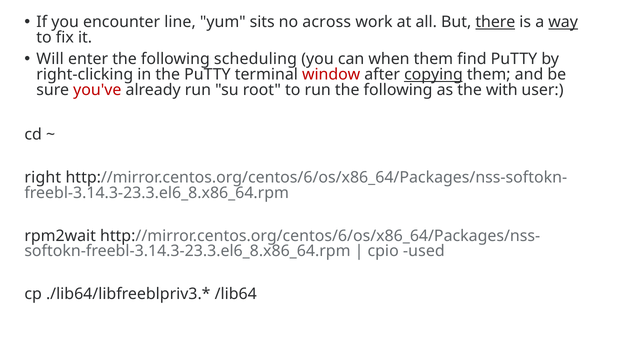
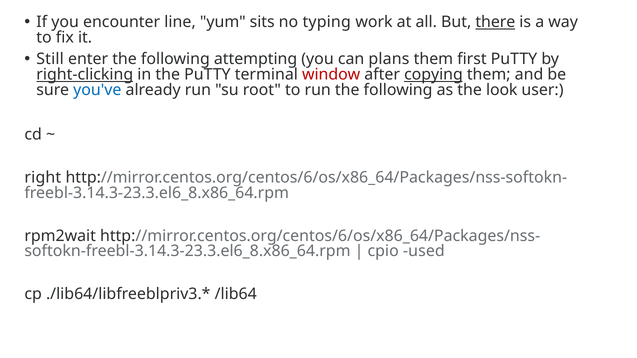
across: across -> typing
way underline: present -> none
Will: Will -> Still
scheduling: scheduling -> attempting
when: when -> plans
find: find -> first
right-clicking underline: none -> present
you've colour: red -> blue
with: with -> look
